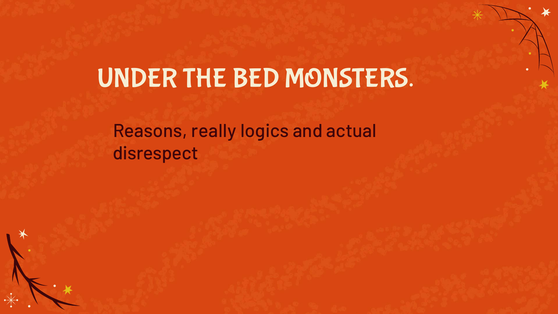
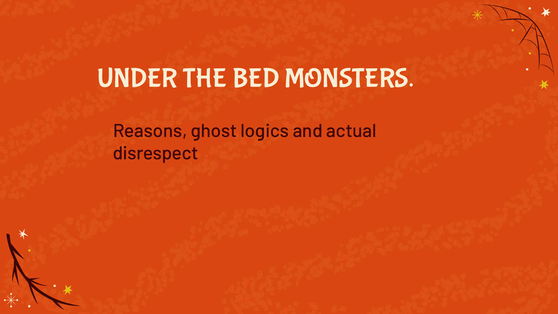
really: really -> ghost
